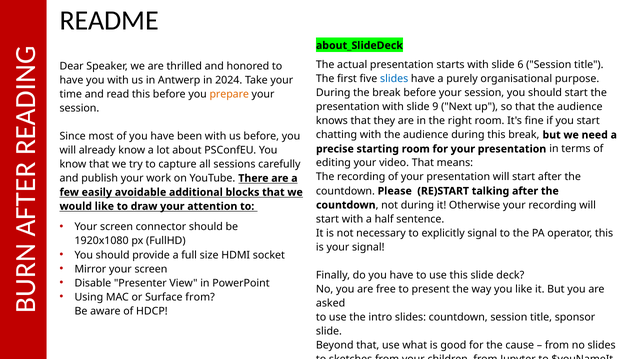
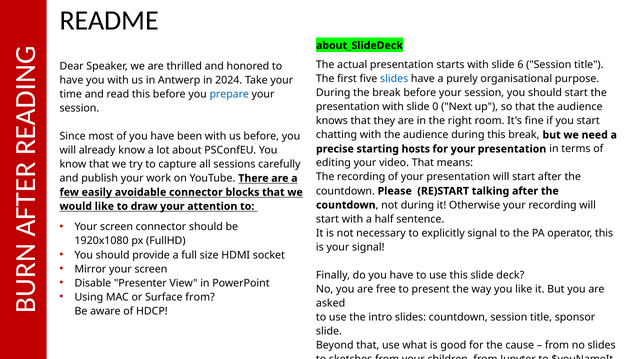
prepare colour: orange -> blue
9: 9 -> 0
starting room: room -> hosts
avoidable additional: additional -> connector
